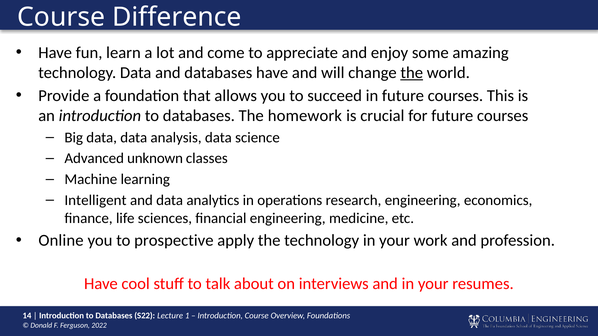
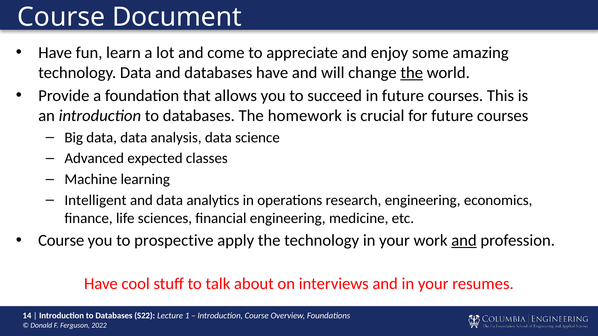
Difference: Difference -> Document
unknown: unknown -> expected
Online at (61, 241): Online -> Course
and at (464, 241) underline: none -> present
